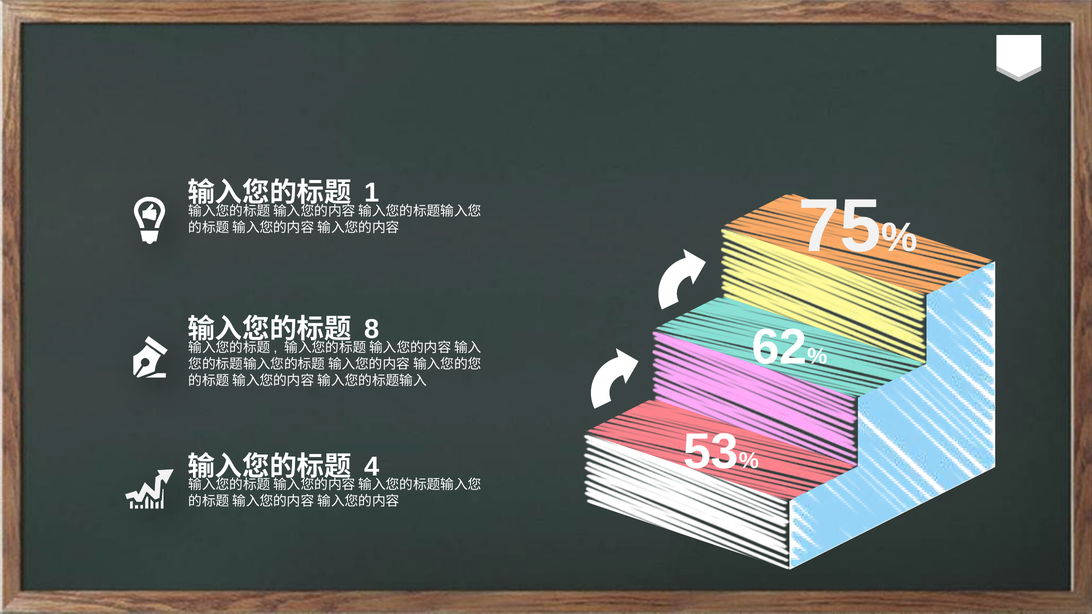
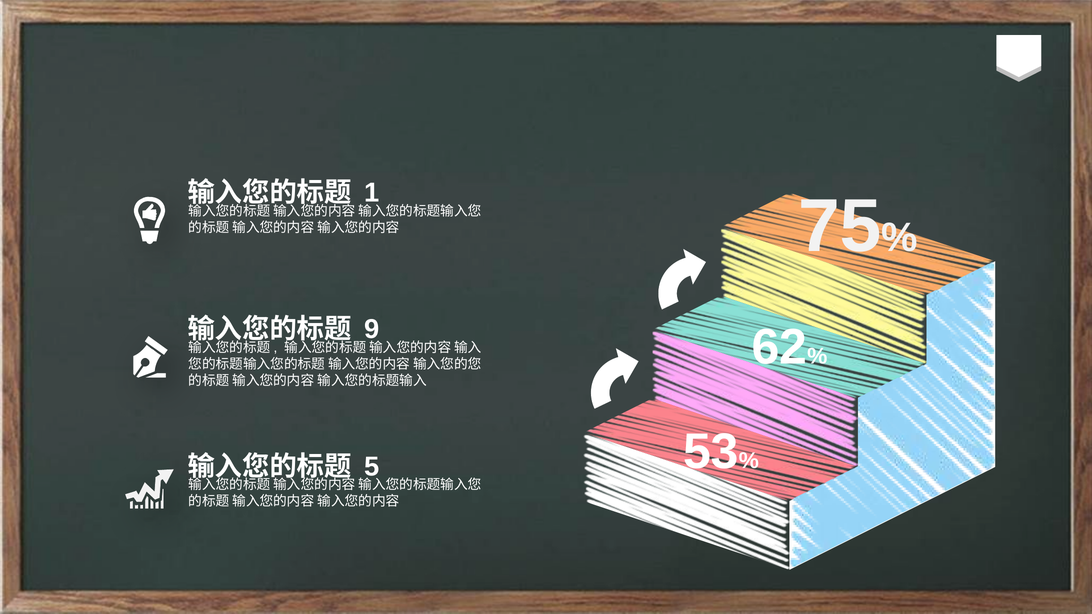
8: 8 -> 9
4 at (372, 467): 4 -> 5
